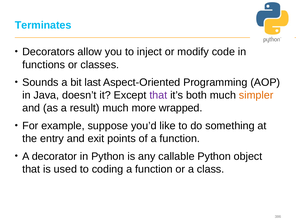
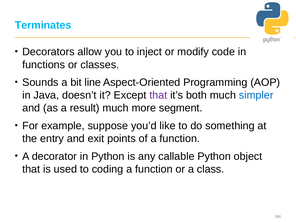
last: last -> line
simpler colour: orange -> blue
wrapped: wrapped -> segment
